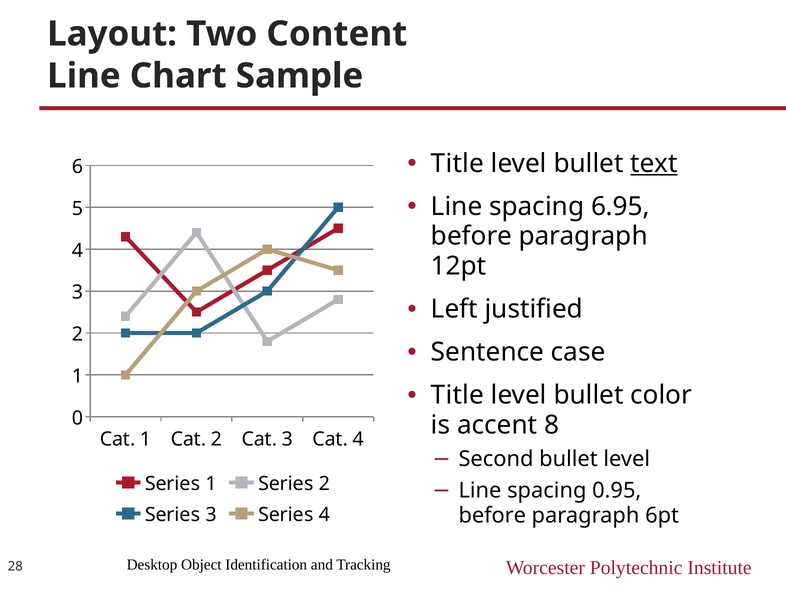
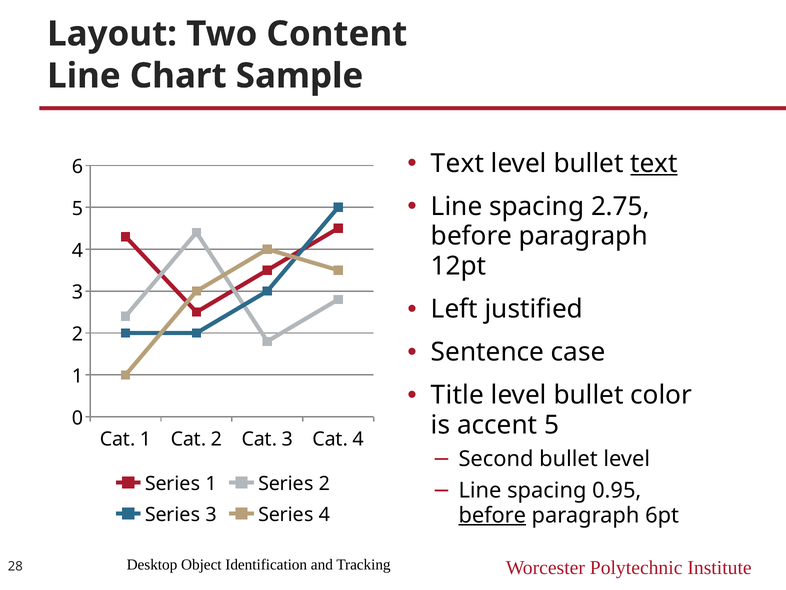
Title at (457, 163): Title -> Text
6.95: 6.95 -> 2.75
accent 8: 8 -> 5
before at (492, 515) underline: none -> present
